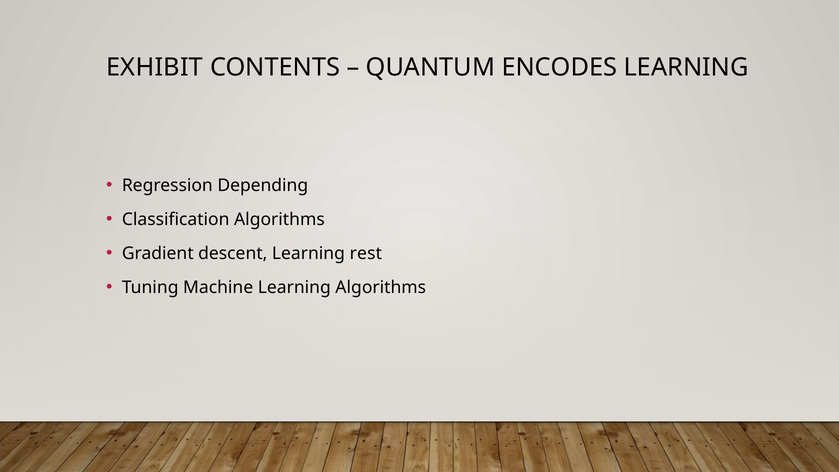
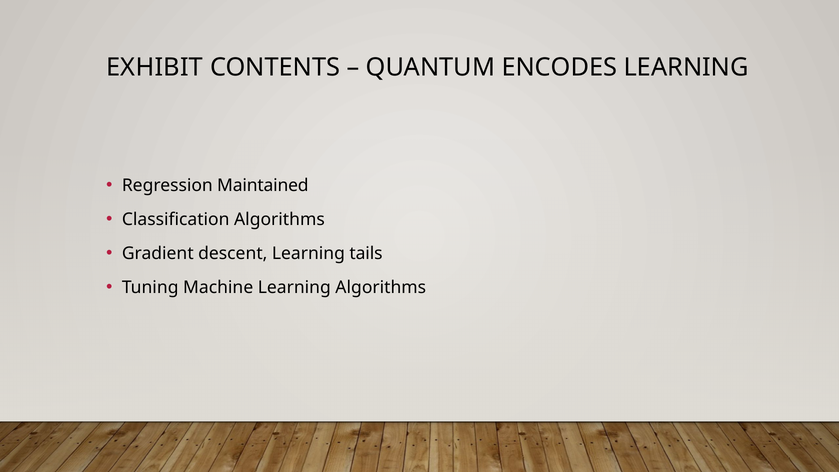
Depending: Depending -> Maintained
rest: rest -> tails
